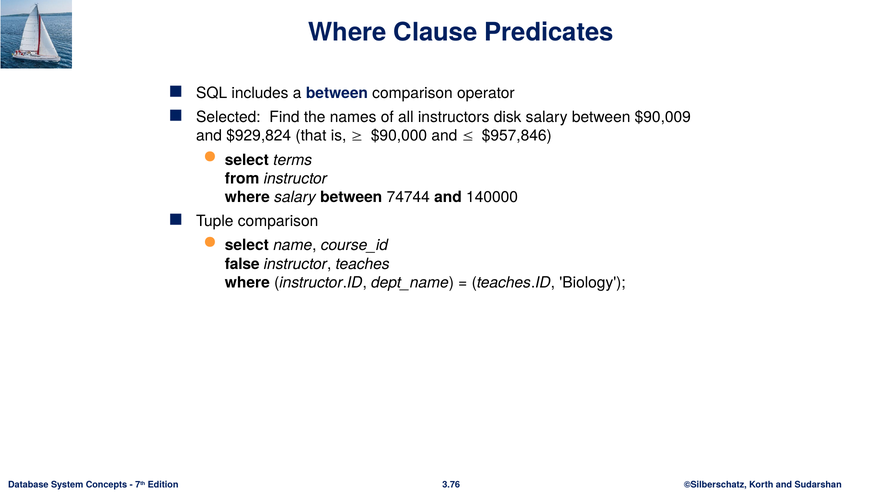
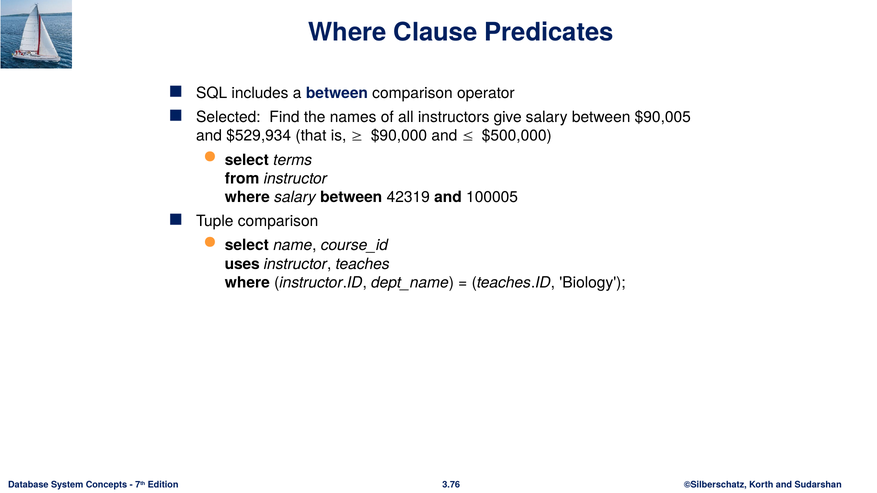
disk: disk -> give
$90,009: $90,009 -> $90,005
$929,824: $929,824 -> $529,934
$957,846: $957,846 -> $500,000
74744: 74744 -> 42319
140000: 140000 -> 100005
false: false -> uses
